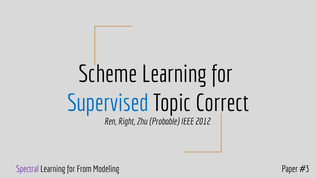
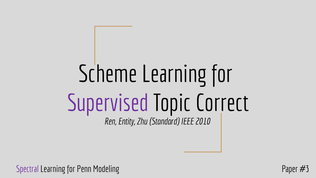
Supervised colour: blue -> purple
Right: Right -> Entity
Probable: Probable -> Standard
2012: 2012 -> 2010
From: From -> Penn
